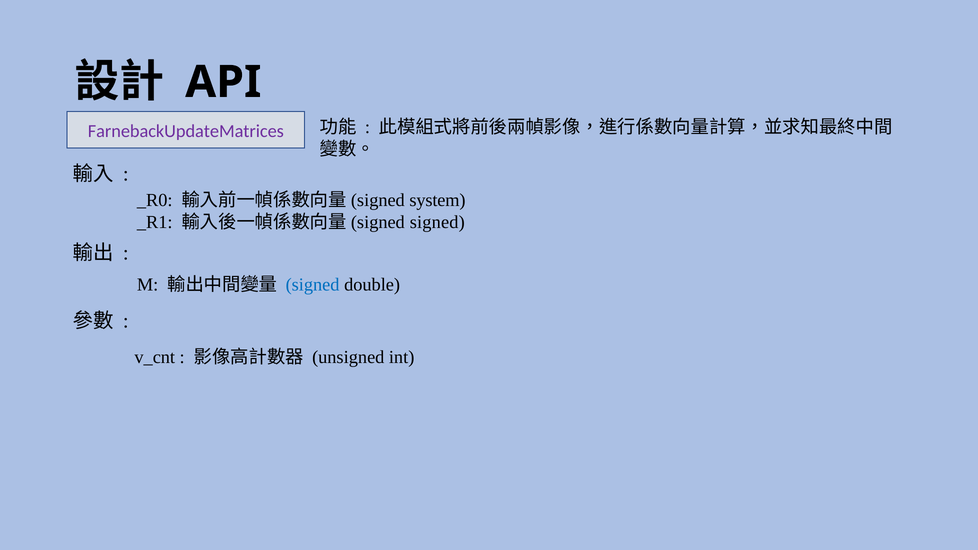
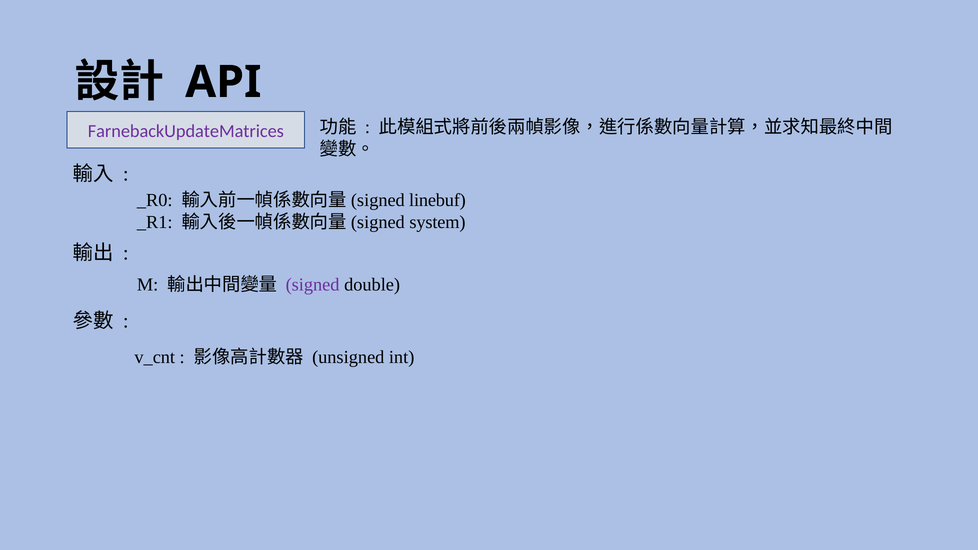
system: system -> linebuf
signed at (437, 222): signed -> system
signed at (313, 285) colour: blue -> purple
